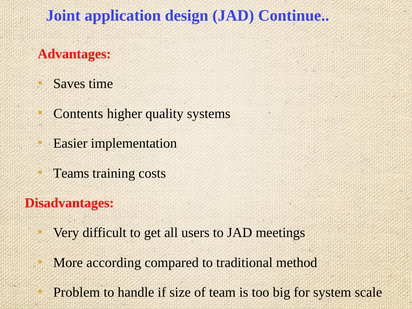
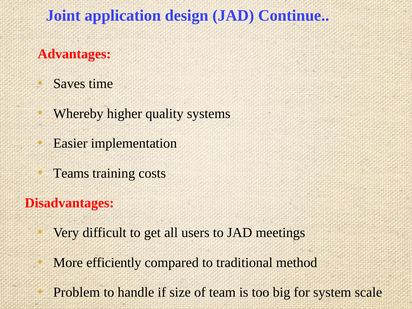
Contents: Contents -> Whereby
according: according -> efficiently
